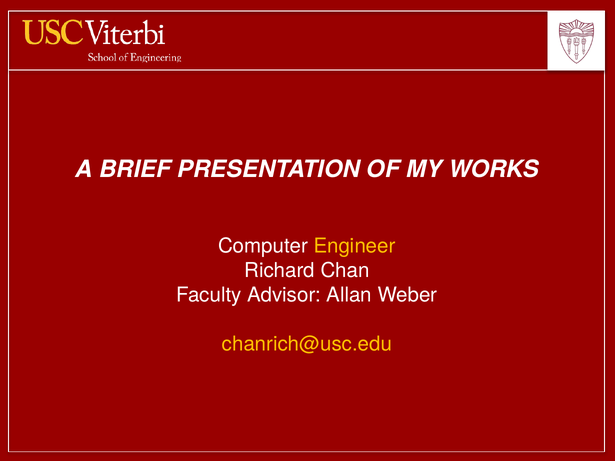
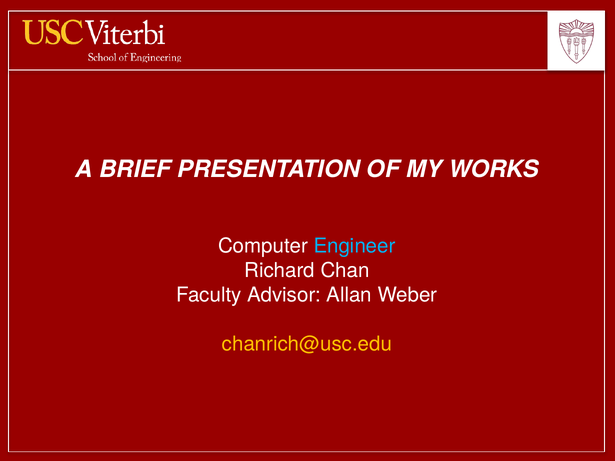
Engineer colour: yellow -> light blue
